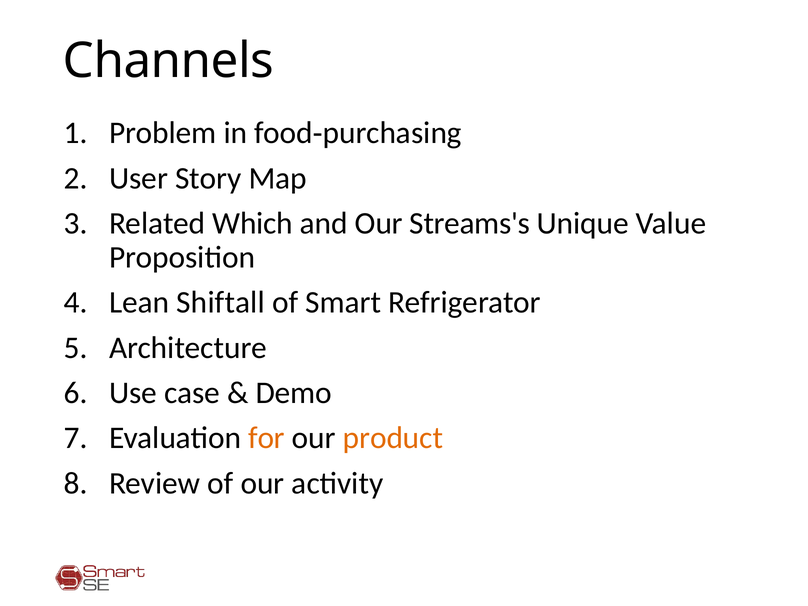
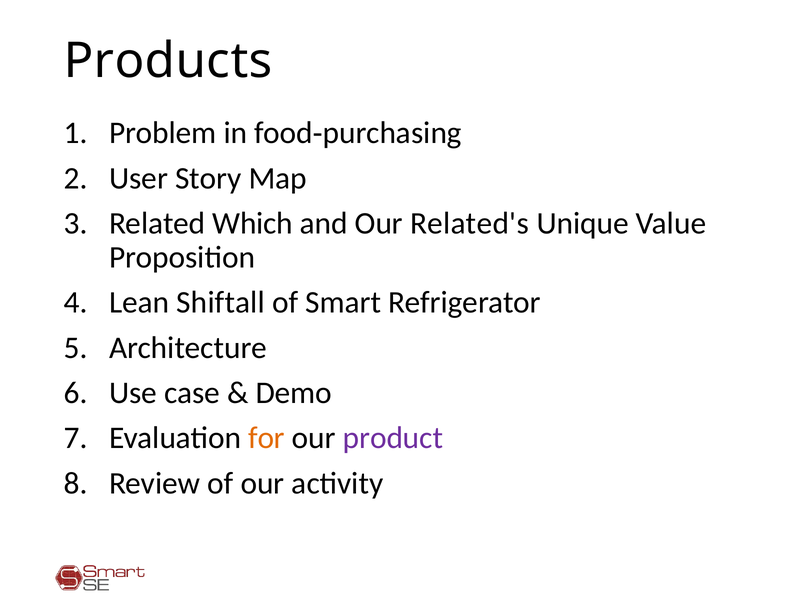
Channels: Channels -> Products
Streams's: Streams's -> Related's
product colour: orange -> purple
